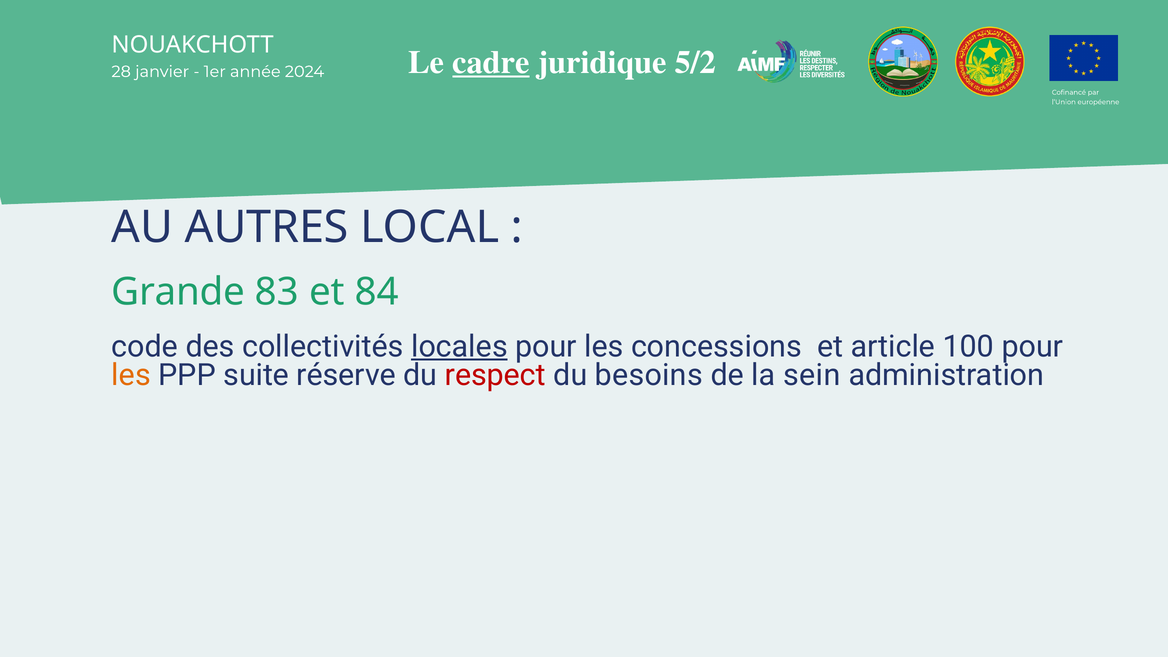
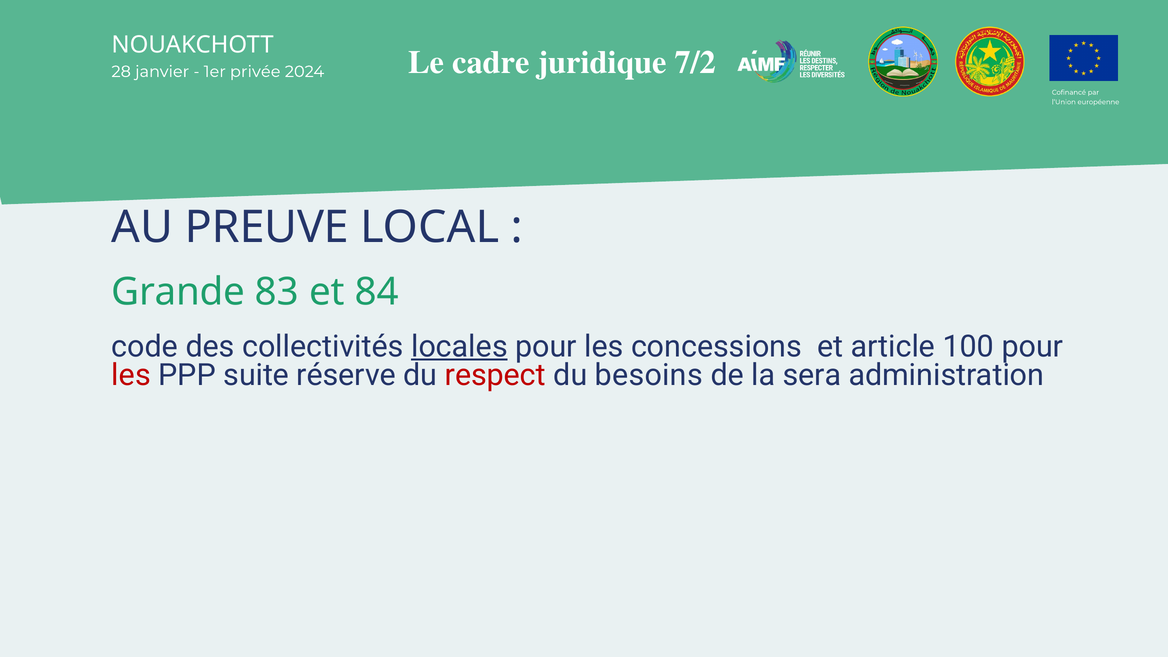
cadre underline: present -> none
5/2: 5/2 -> 7/2
année: année -> privée
AUTRES: AUTRES -> PREUVE
les at (131, 375) colour: orange -> red
sein: sein -> sera
